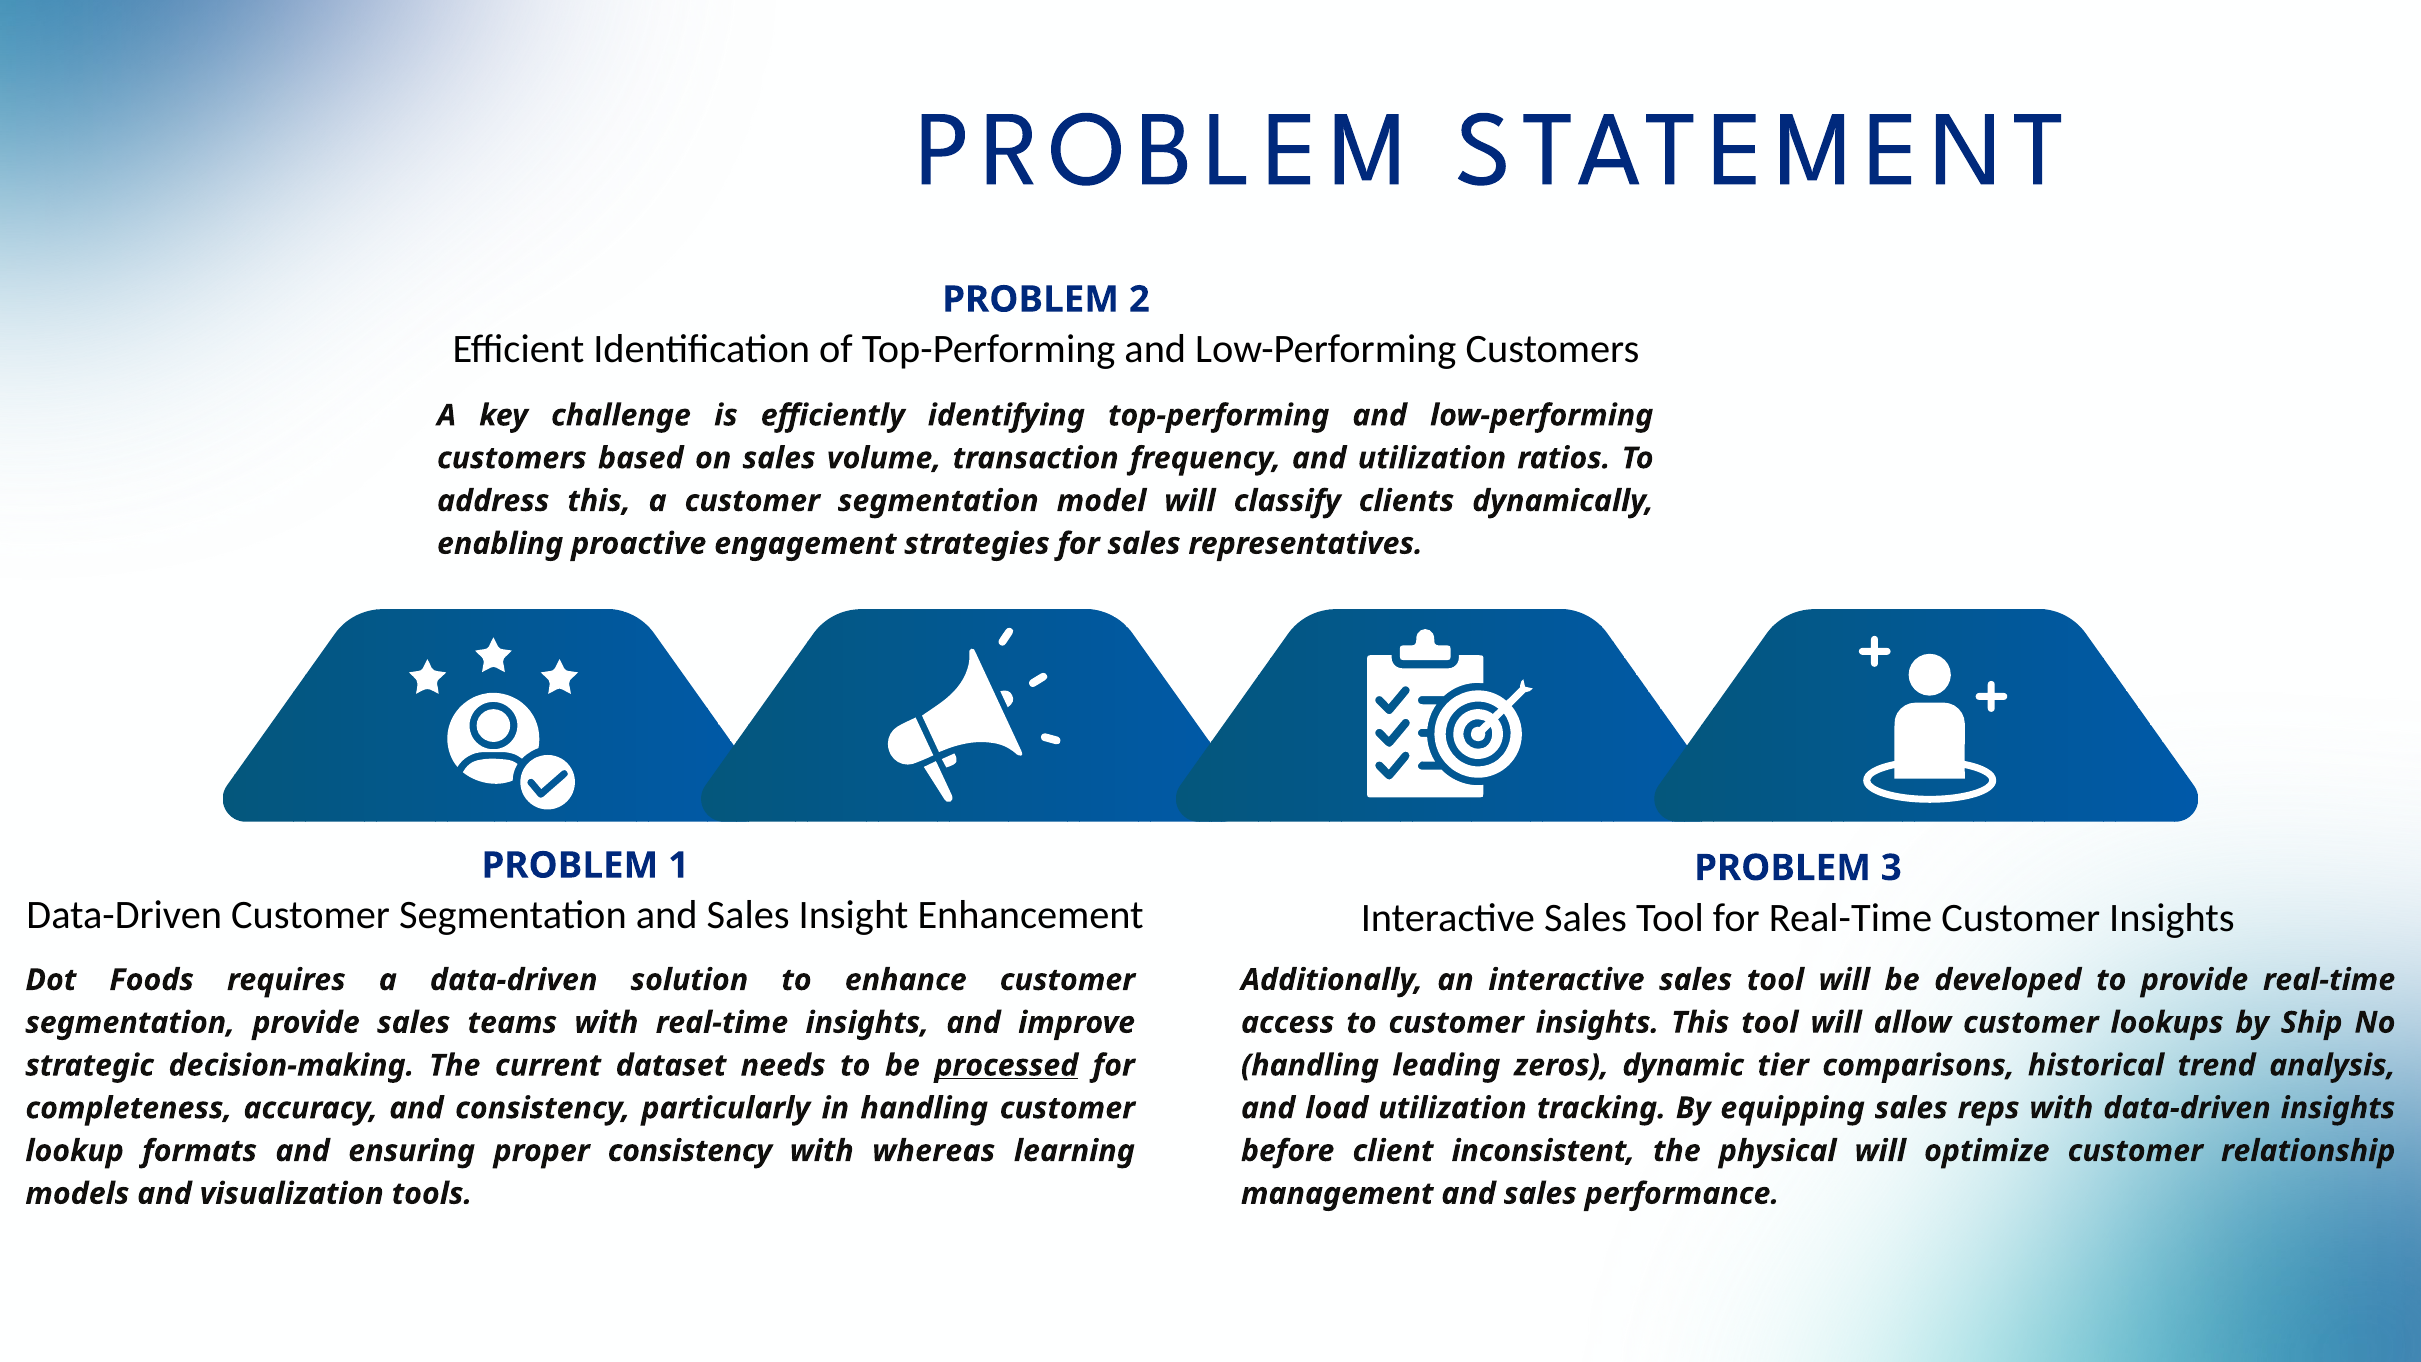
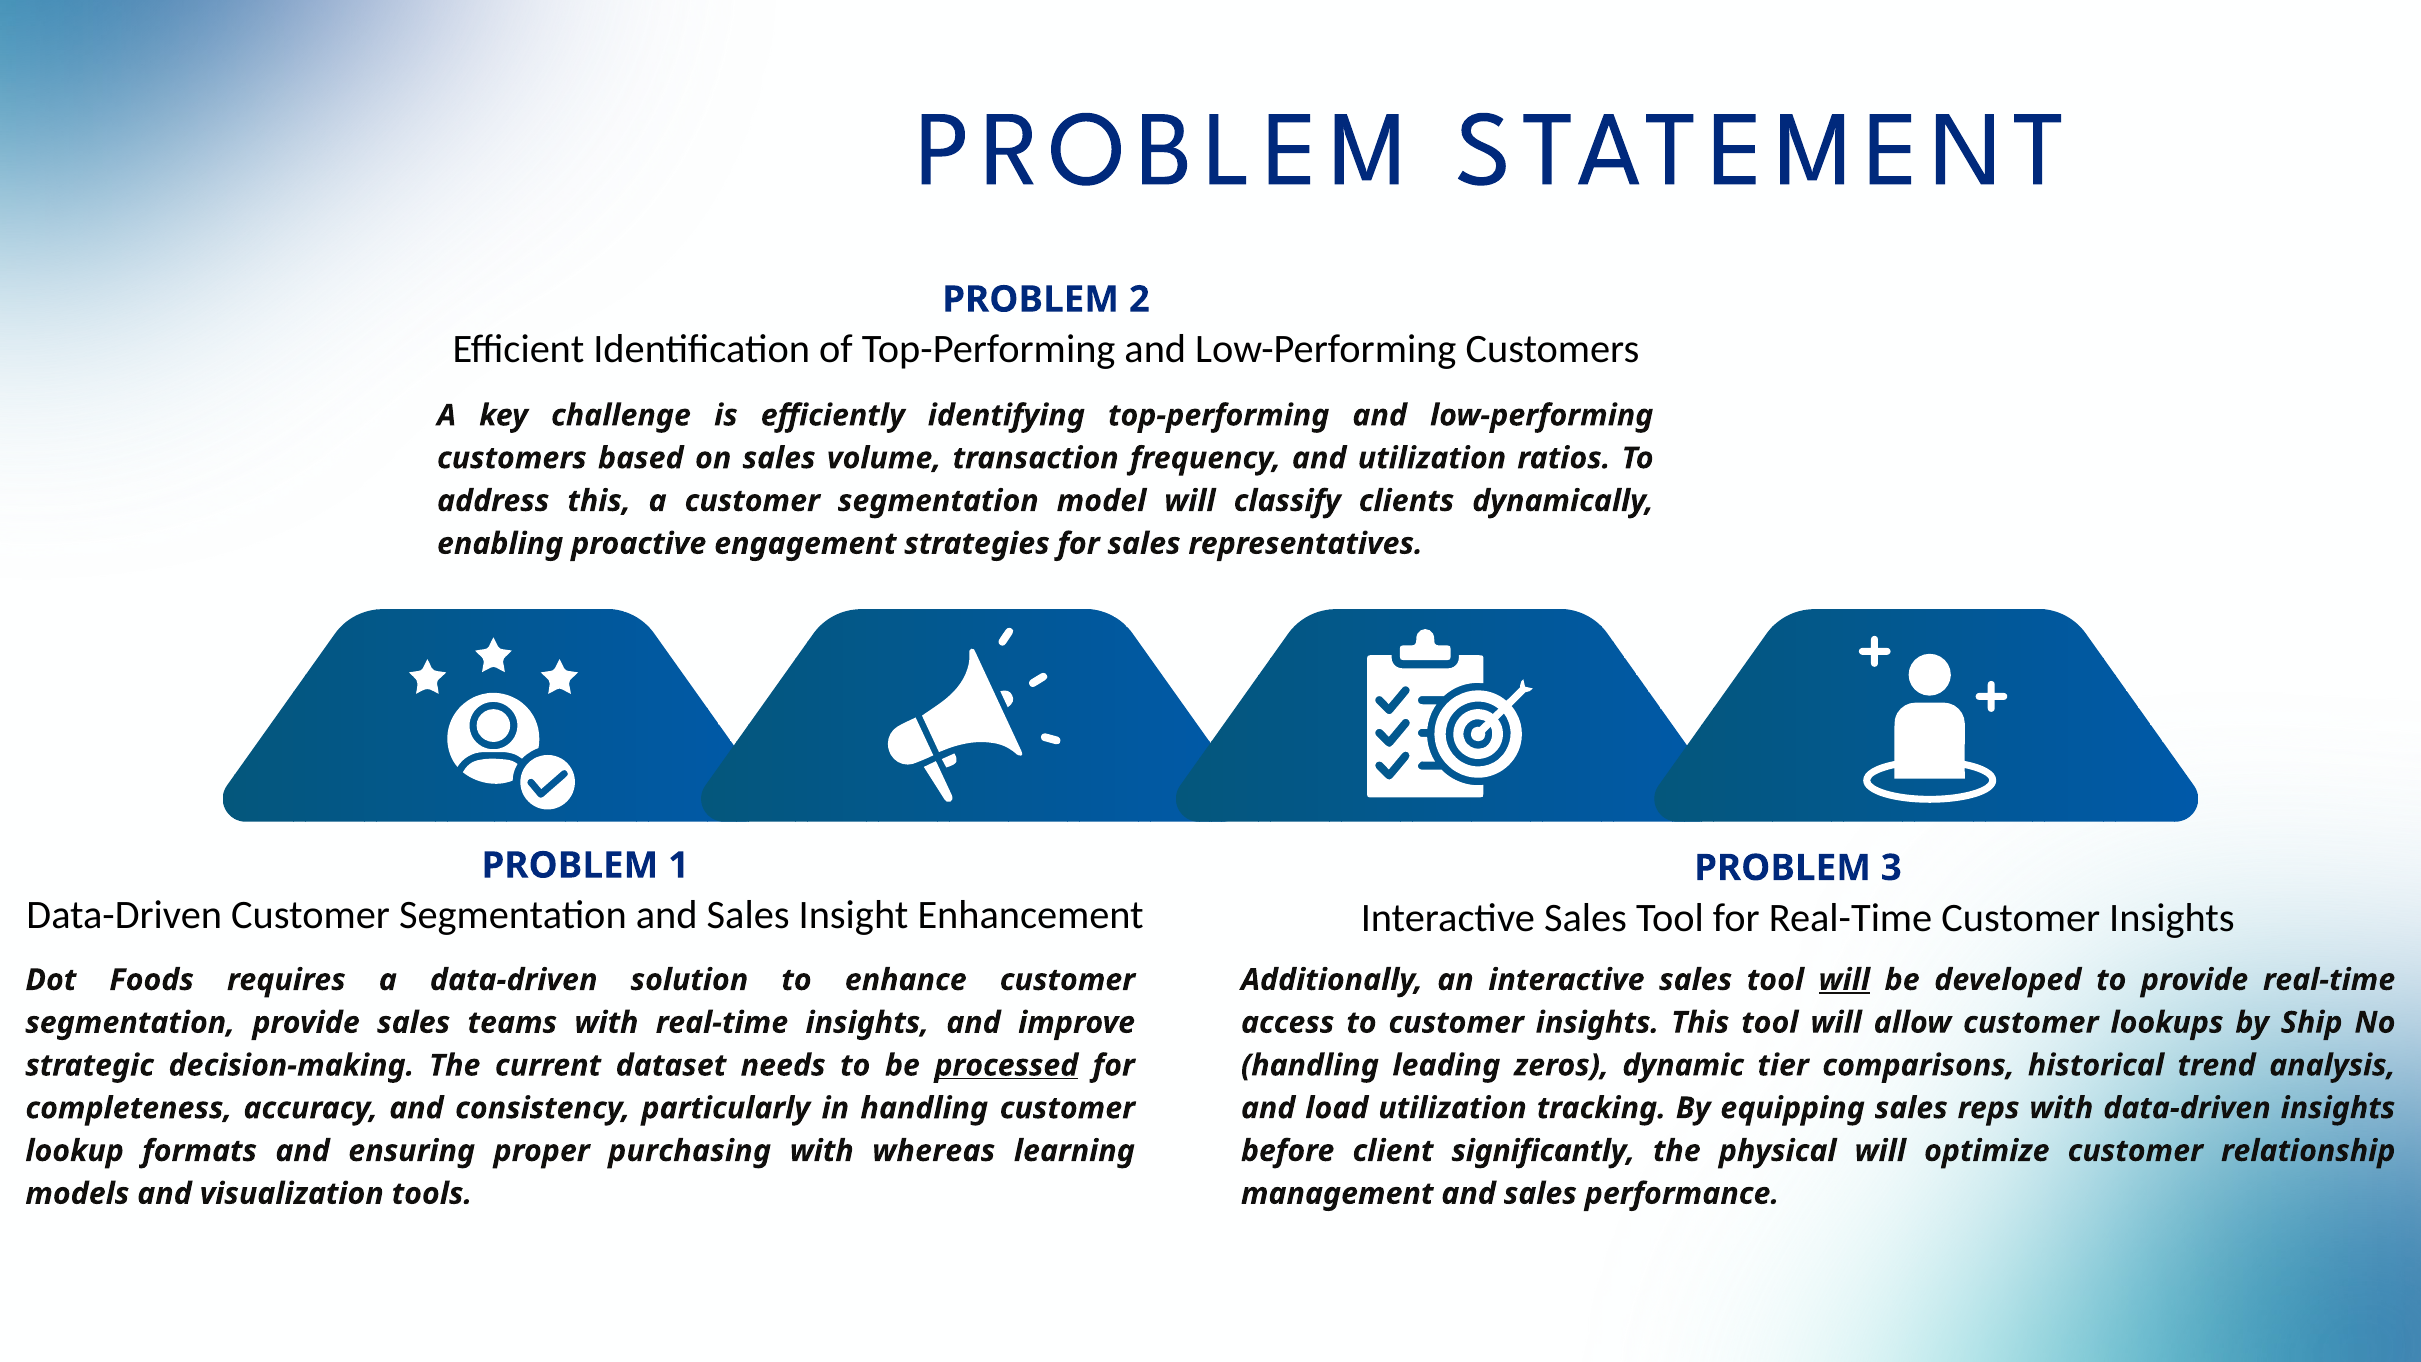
will at (1844, 980) underline: none -> present
proper consistency: consistency -> purchasing
inconsistent: inconsistent -> significantly
